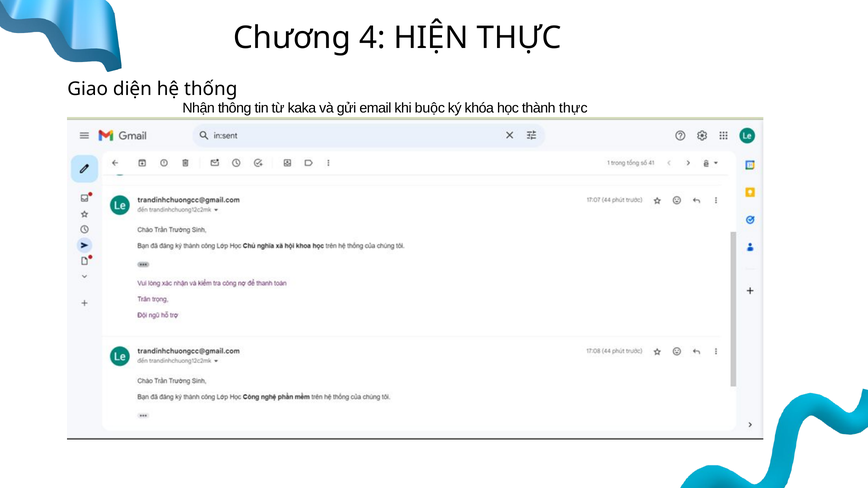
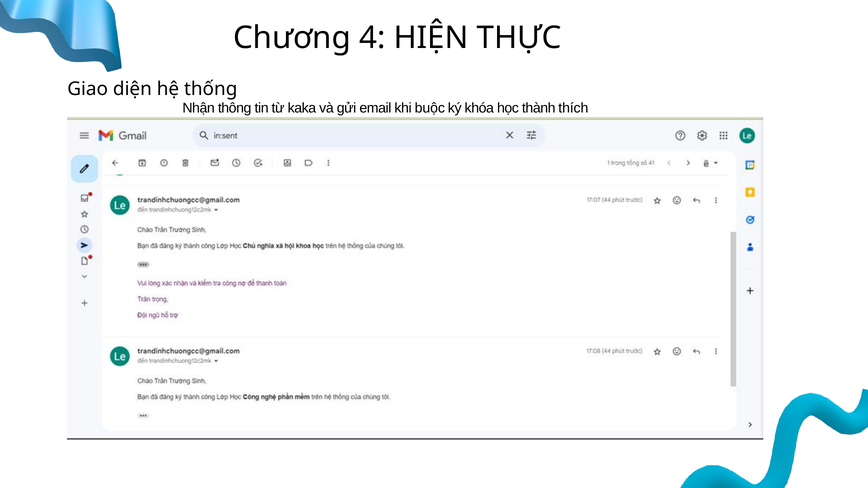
thành thực: thực -> thích
